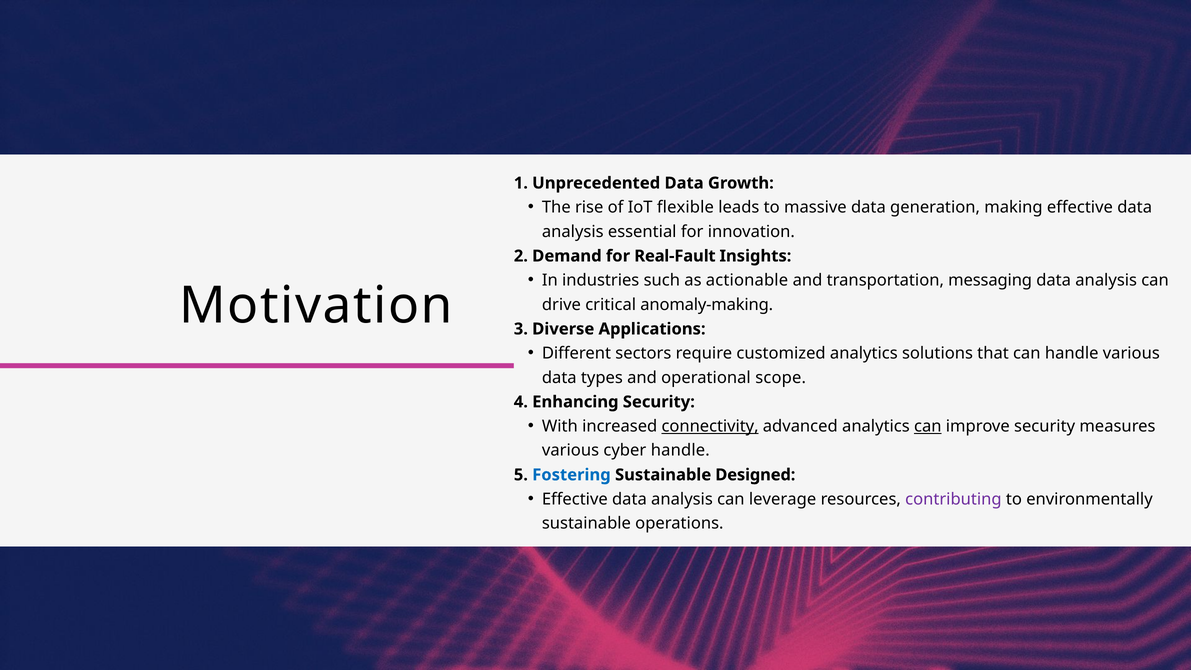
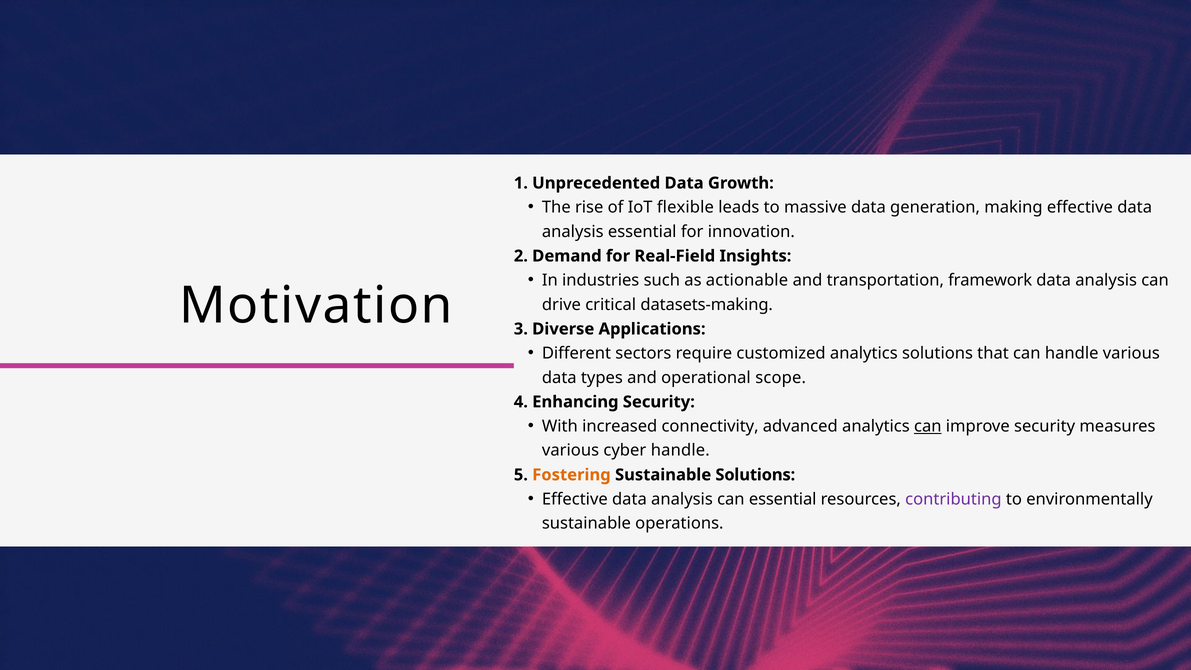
Real-Fault: Real-Fault -> Real-Field
messaging: messaging -> framework
anomaly-making: anomaly-making -> datasets-making
connectivity underline: present -> none
Fostering colour: blue -> orange
Sustainable Designed: Designed -> Solutions
can leverage: leverage -> essential
